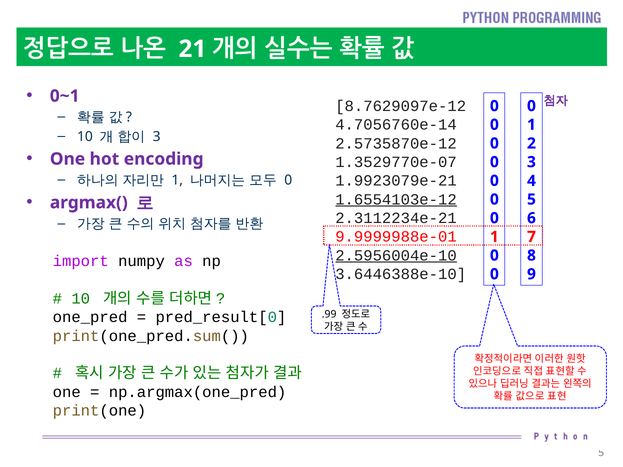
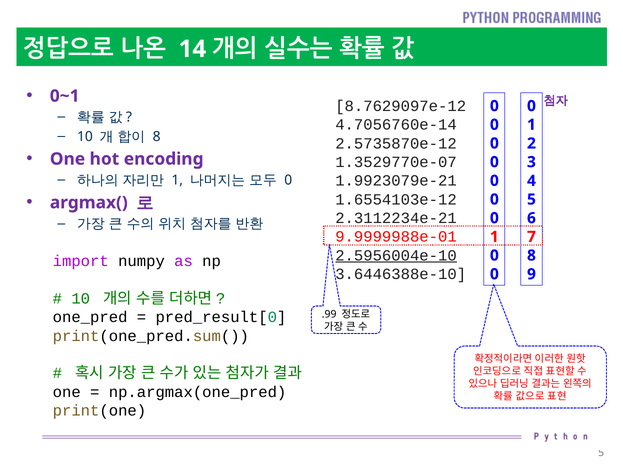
21: 21 -> 14
3 at (157, 137): 3 -> 8
1.6554103e-12 underline: present -> none
